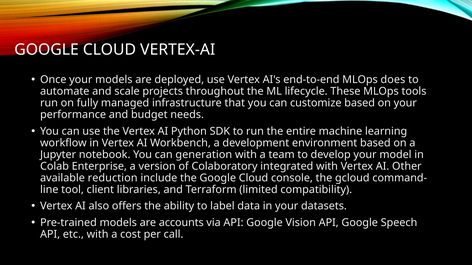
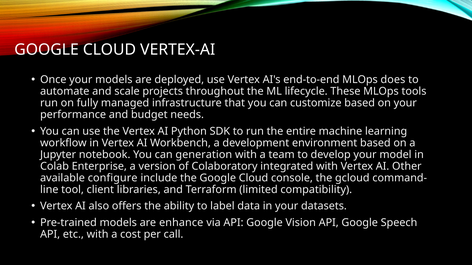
reduction: reduction -> configure
accounts: accounts -> enhance
